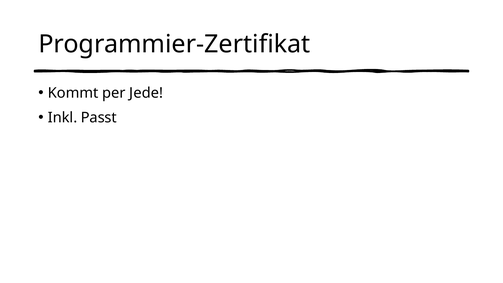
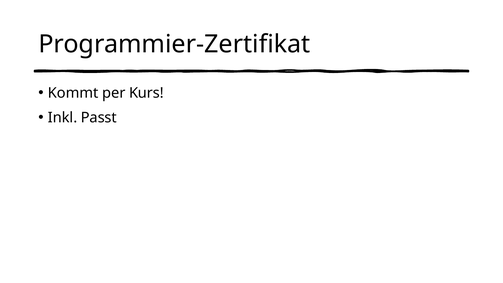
Jede: Jede -> Kurs
